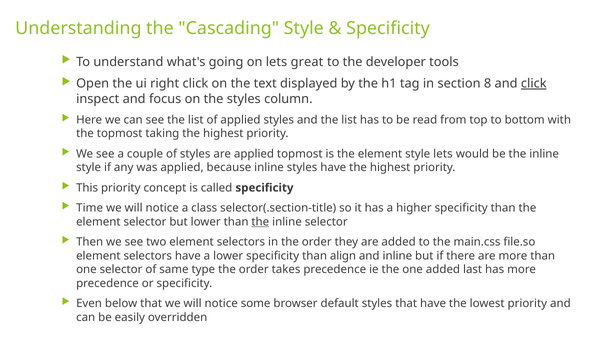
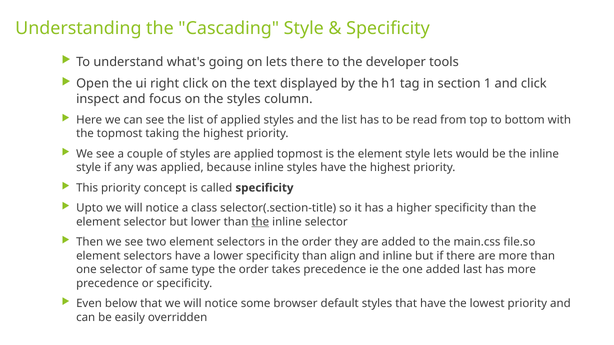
lets great: great -> there
8: 8 -> 1
click at (534, 84) underline: present -> none
Time: Time -> Upto
